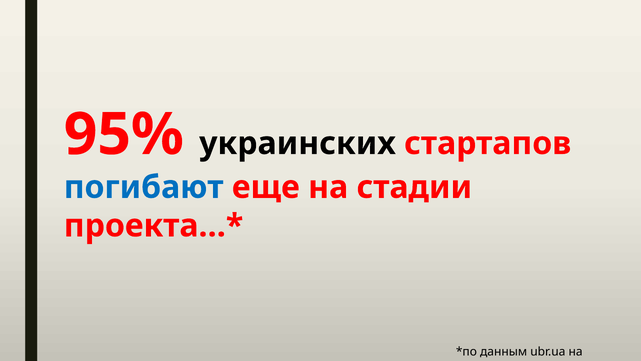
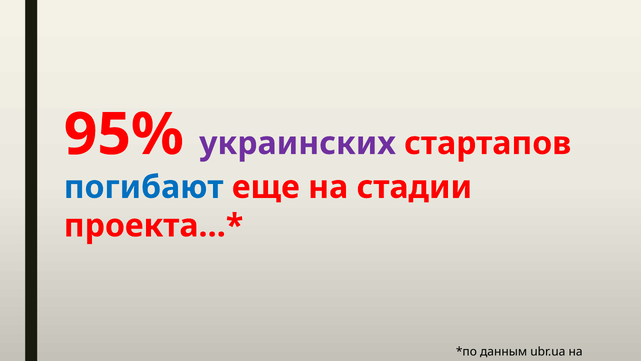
украинских colour: black -> purple
